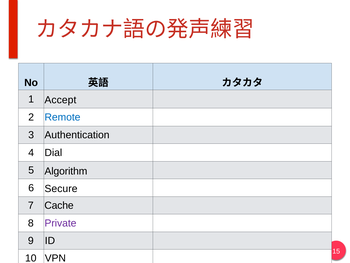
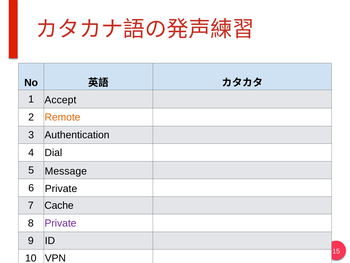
Remote colour: blue -> orange
Algorithm: Algorithm -> Message
6 Secure: Secure -> Private
